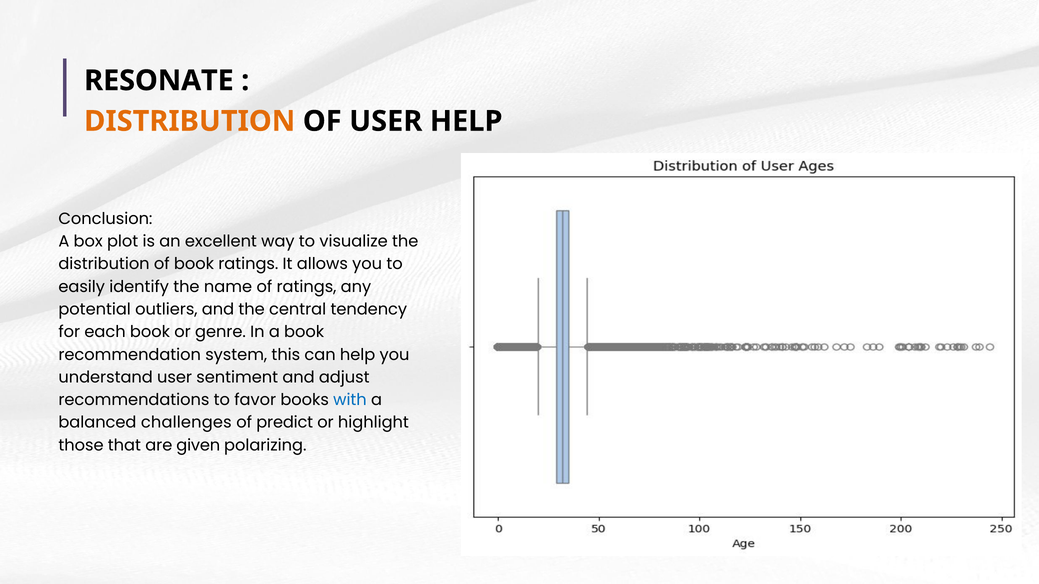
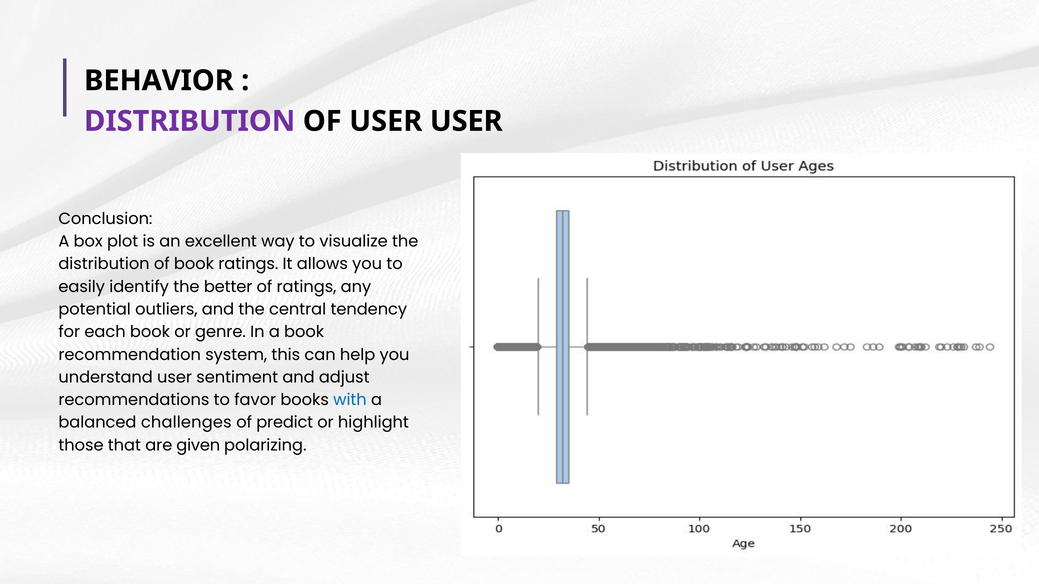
RESONATE: RESONATE -> BEHAVIOR
DISTRIBUTION at (190, 121) colour: orange -> purple
USER HELP: HELP -> USER
name: name -> better
